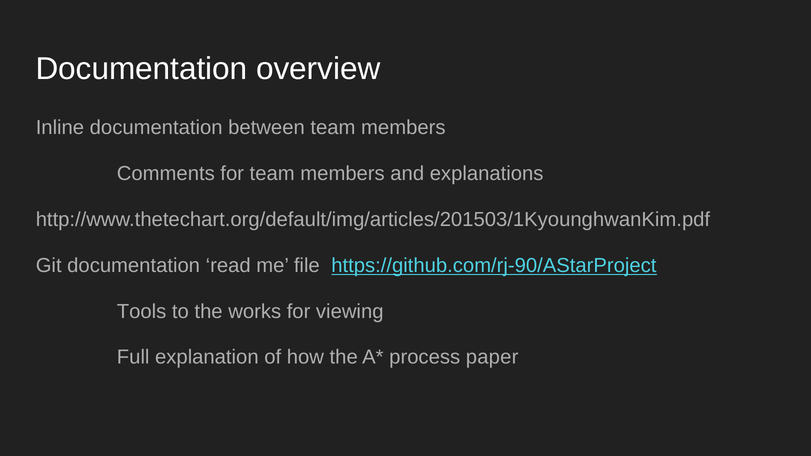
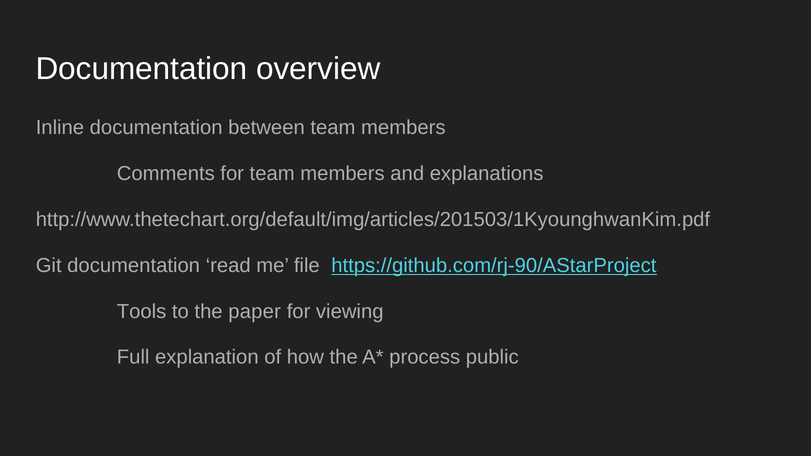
works: works -> paper
paper: paper -> public
